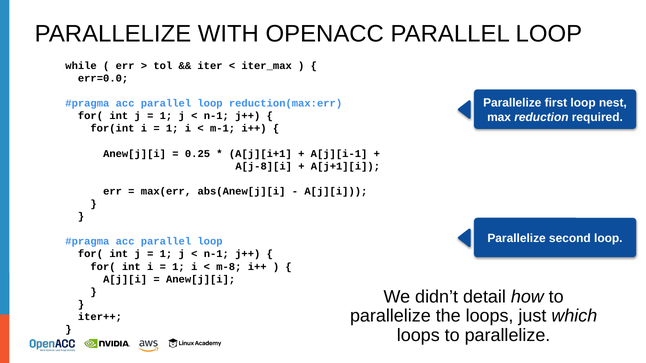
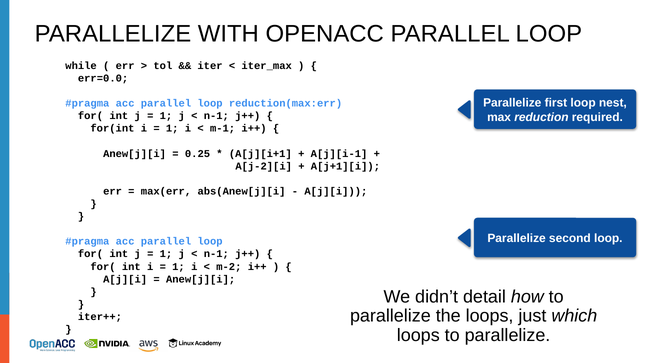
A[j-8][i: A[j-8][i -> A[j-2][i
m-8: m-8 -> m-2
